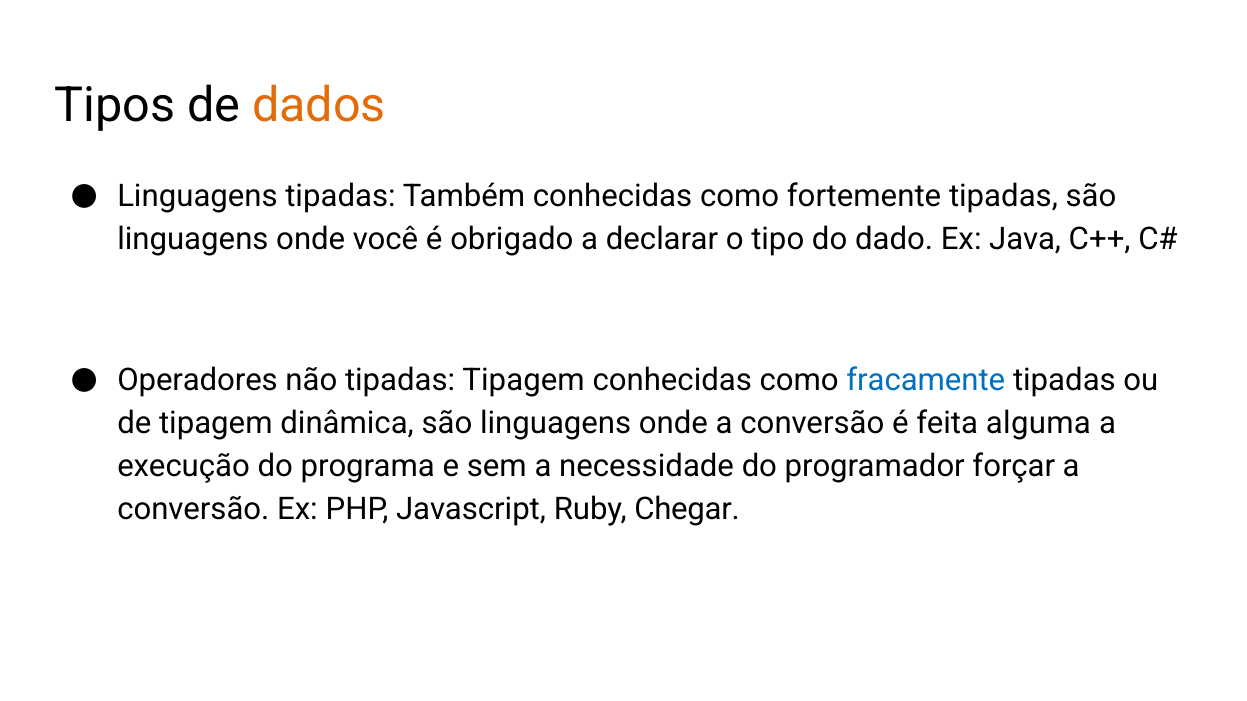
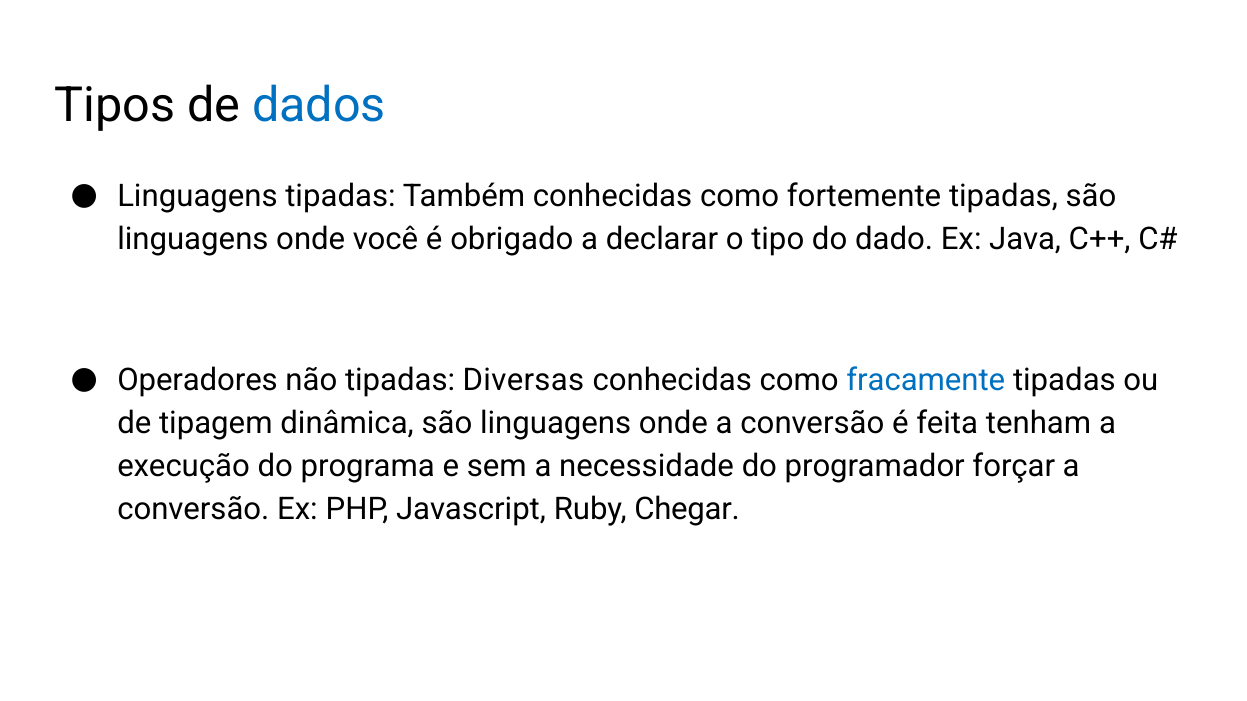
dados colour: orange -> blue
tipadas Tipagem: Tipagem -> Diversas
alguma: alguma -> tenham
